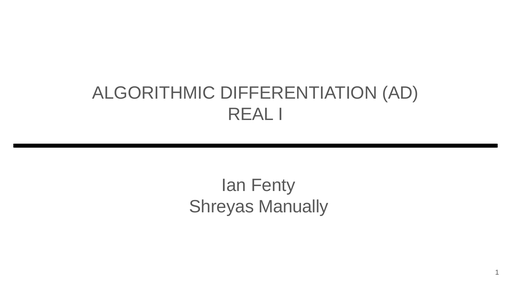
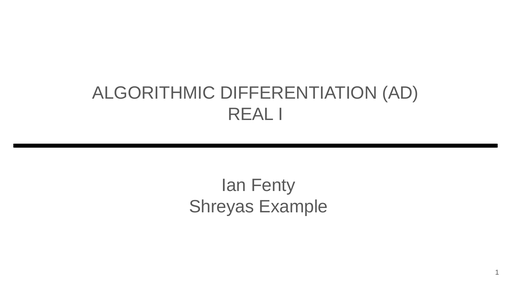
Manually: Manually -> Example
